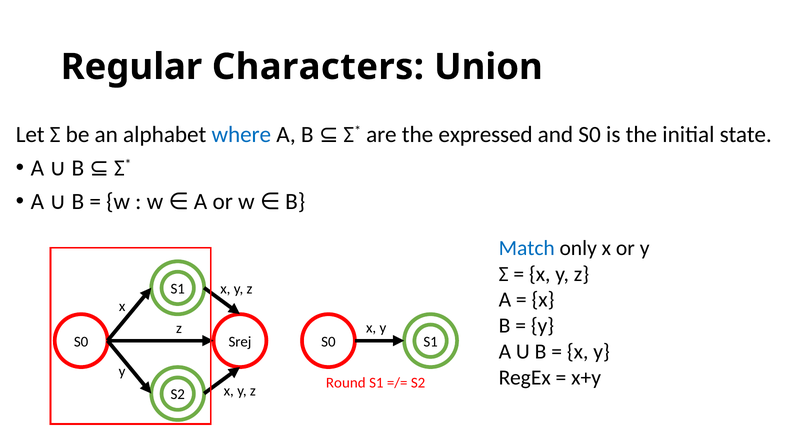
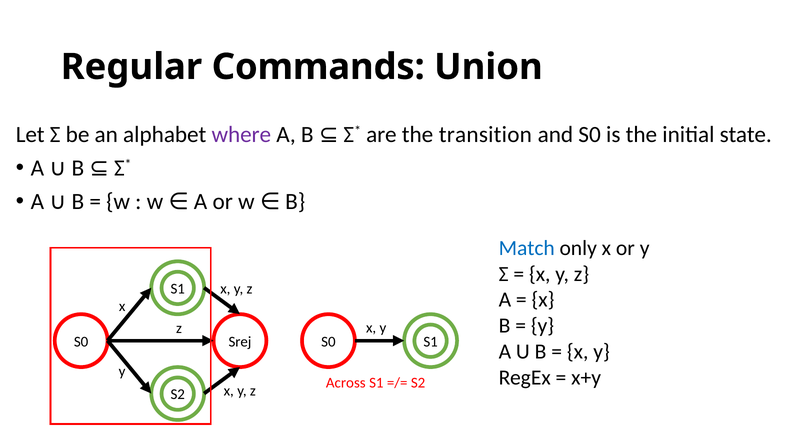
Characters: Characters -> Commands
expressed: expressed -> transition
where colour: blue -> purple
Round: Round -> Across
